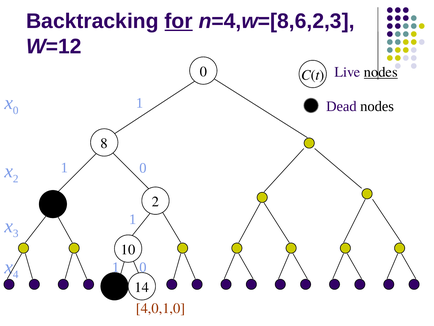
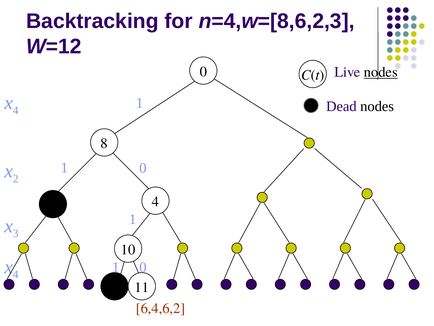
for underline: present -> none
0 at (16, 110): 0 -> 4
2 at (155, 201): 2 -> 4
14 at (142, 287): 14 -> 11
4,0,1,0: 4,0,1,0 -> 6,4,6,2
